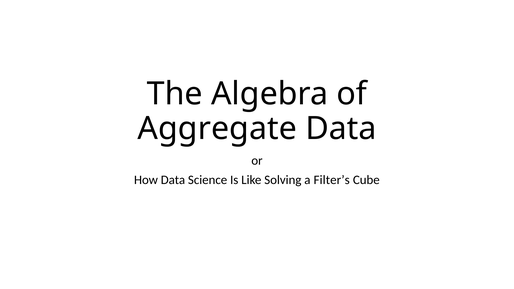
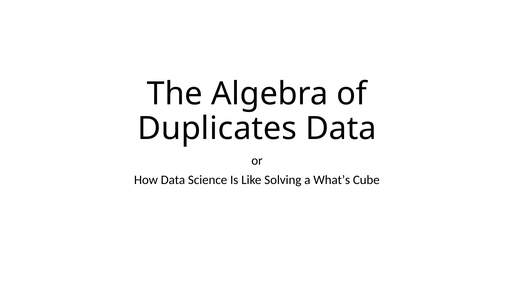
Aggregate: Aggregate -> Duplicates
Filter’s: Filter’s -> What’s
